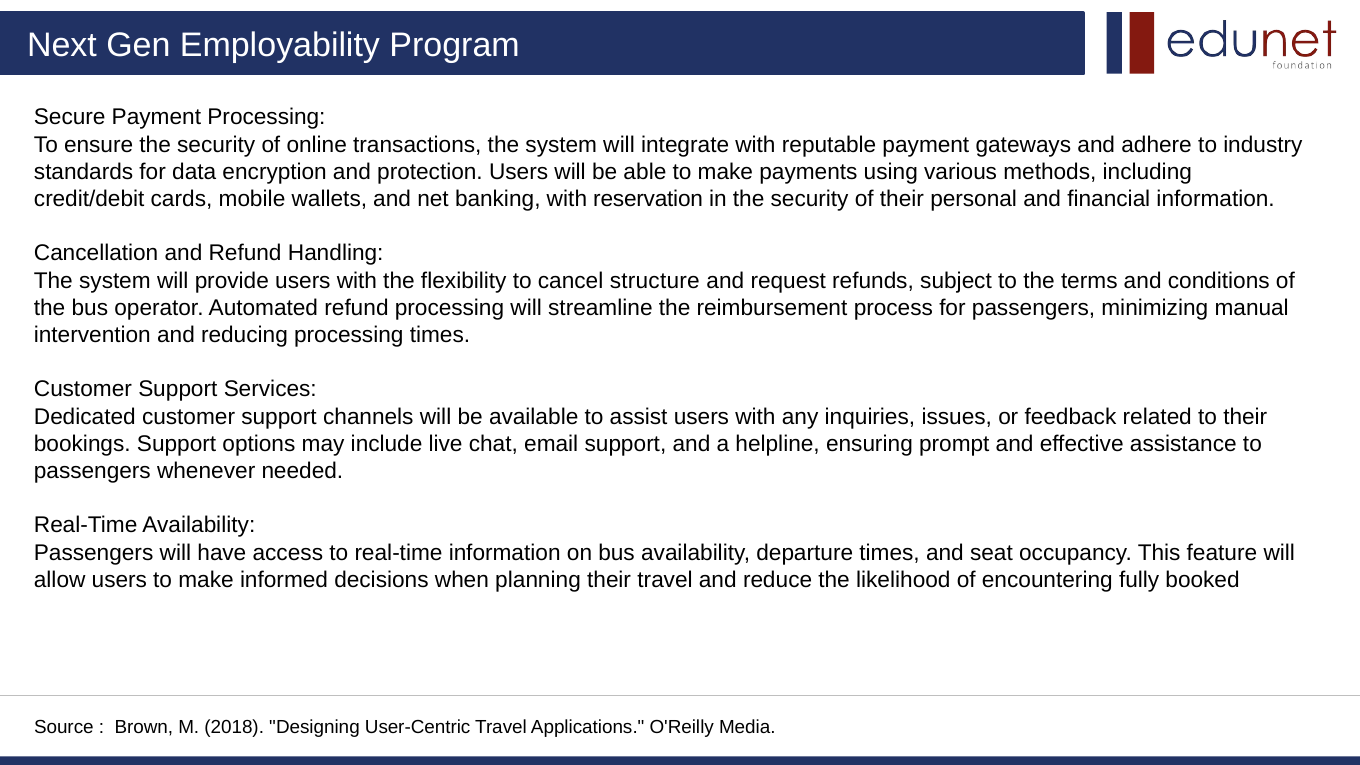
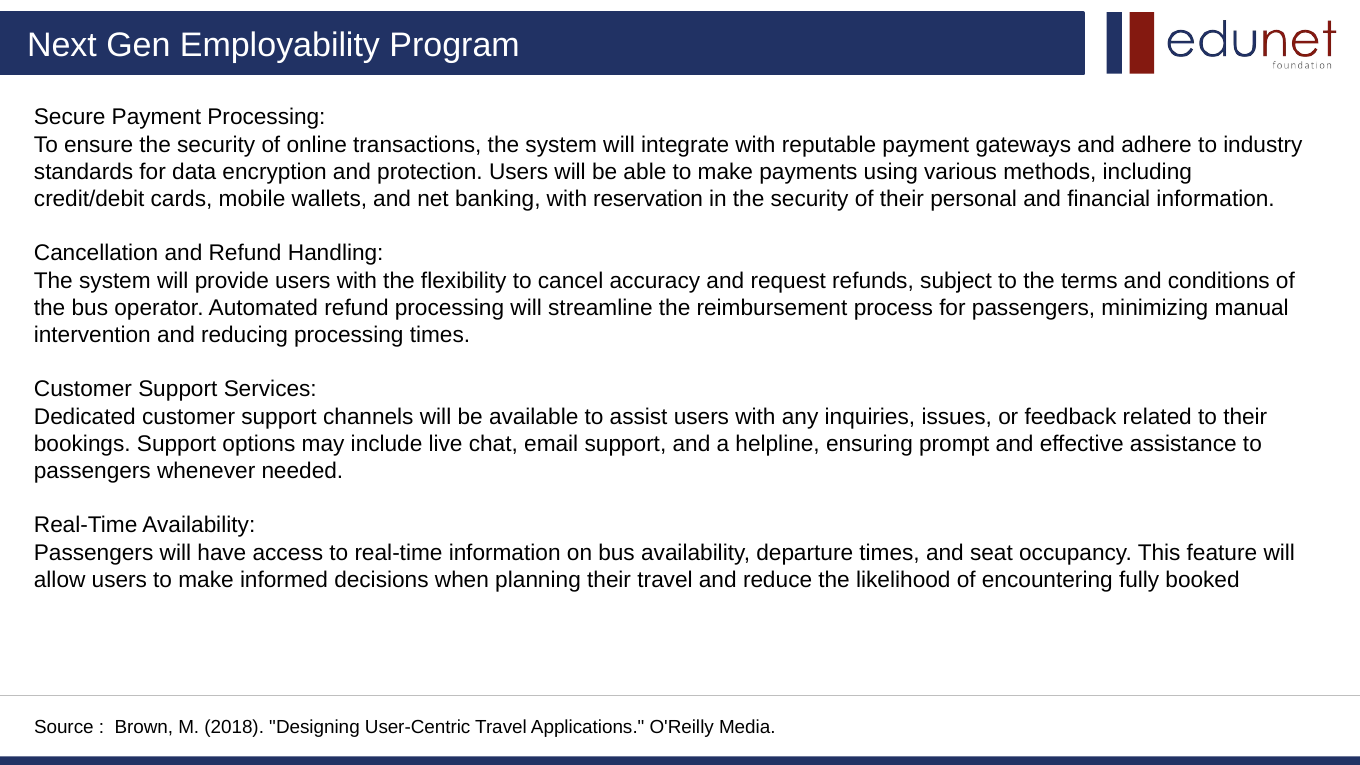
structure: structure -> accuracy
